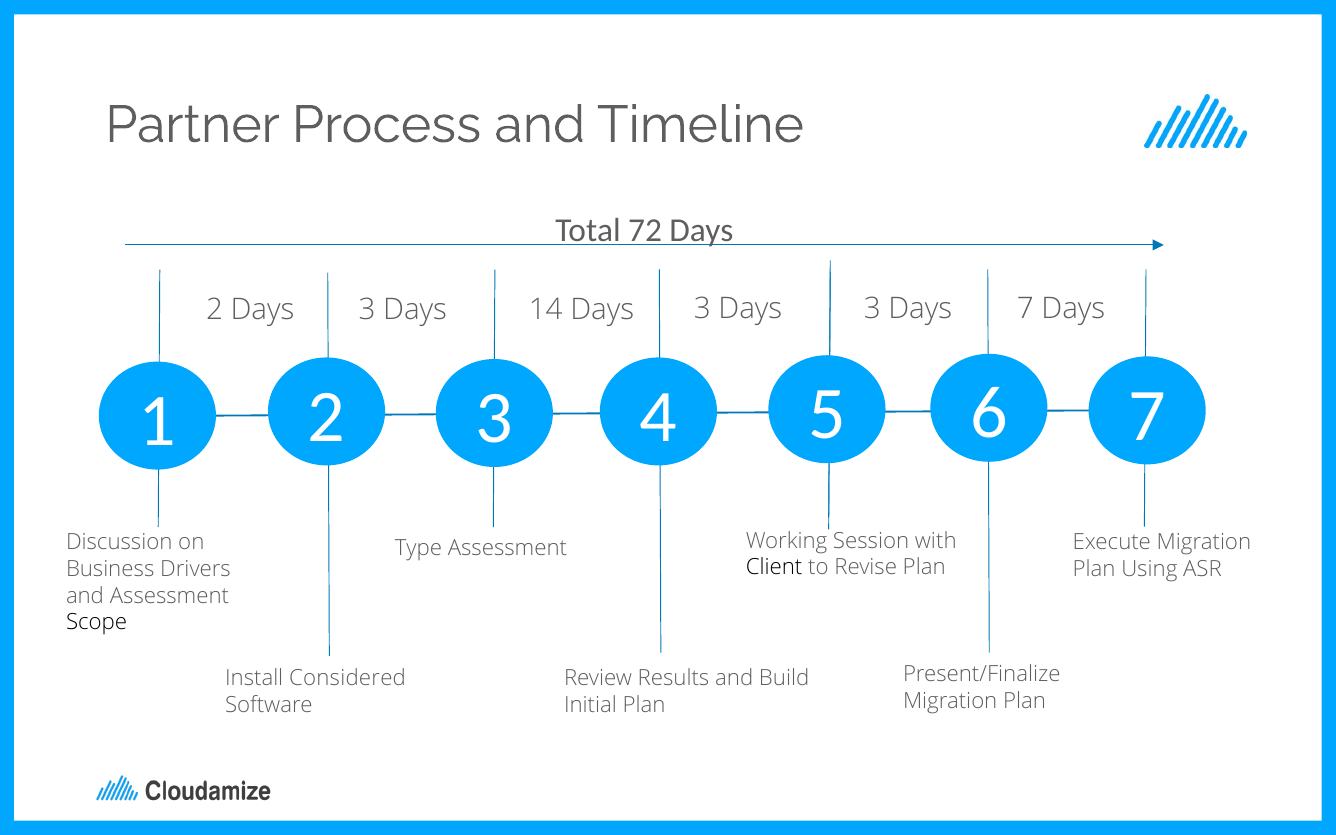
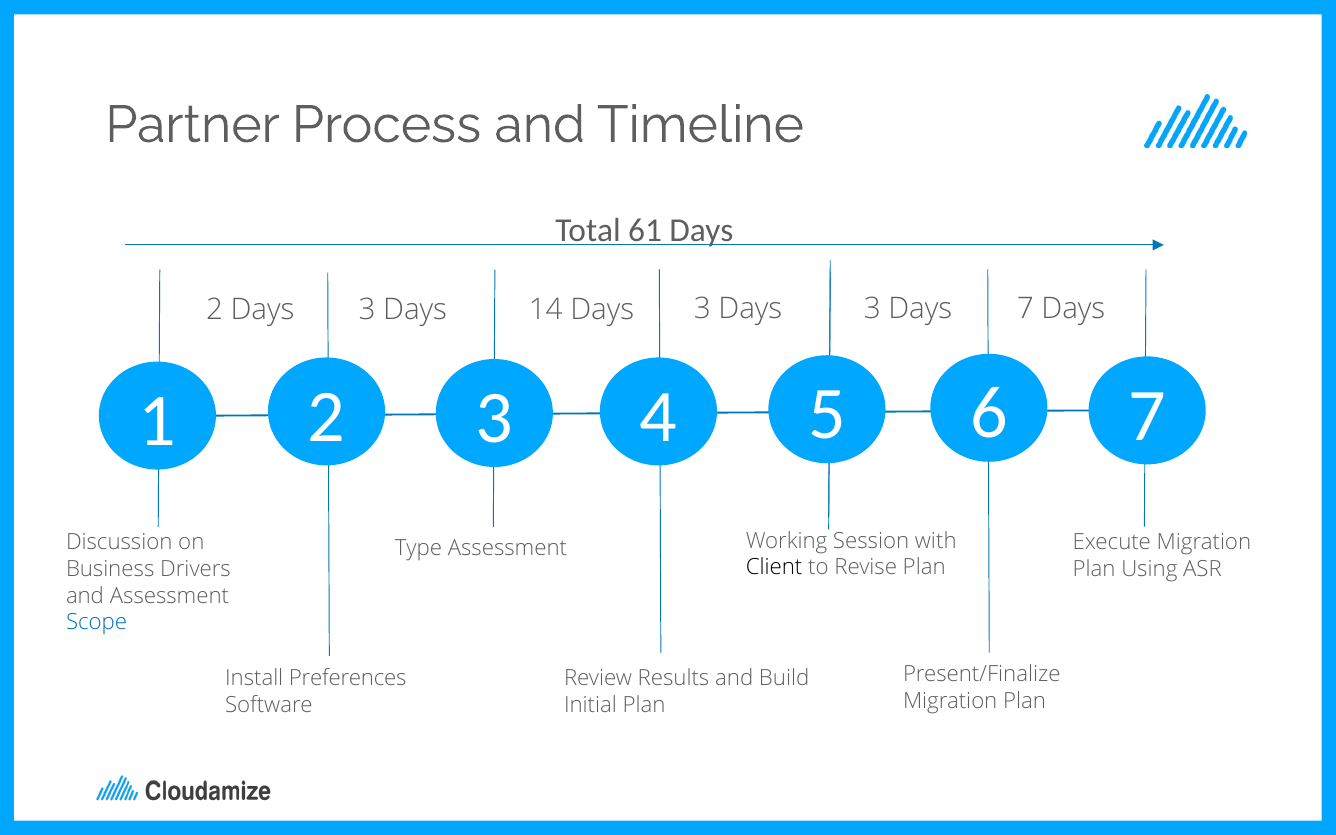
72: 72 -> 61
Scope colour: black -> blue
Considered: Considered -> Preferences
